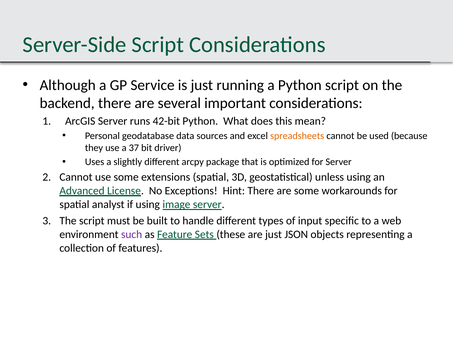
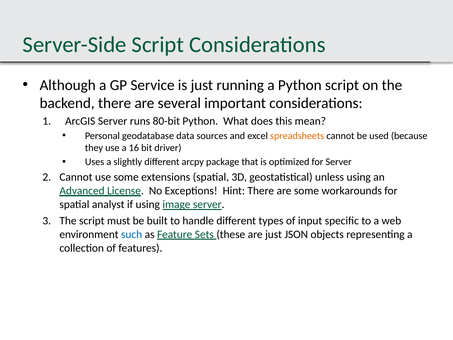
42-bit: 42-bit -> 80-bit
37: 37 -> 16
such colour: purple -> blue
